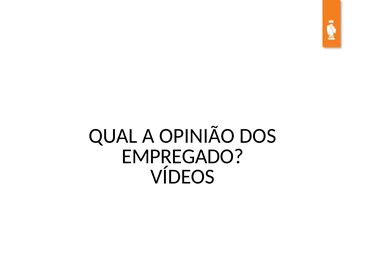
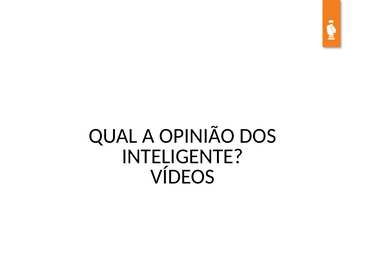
EMPREGADO: EMPREGADO -> INTELIGENTE
